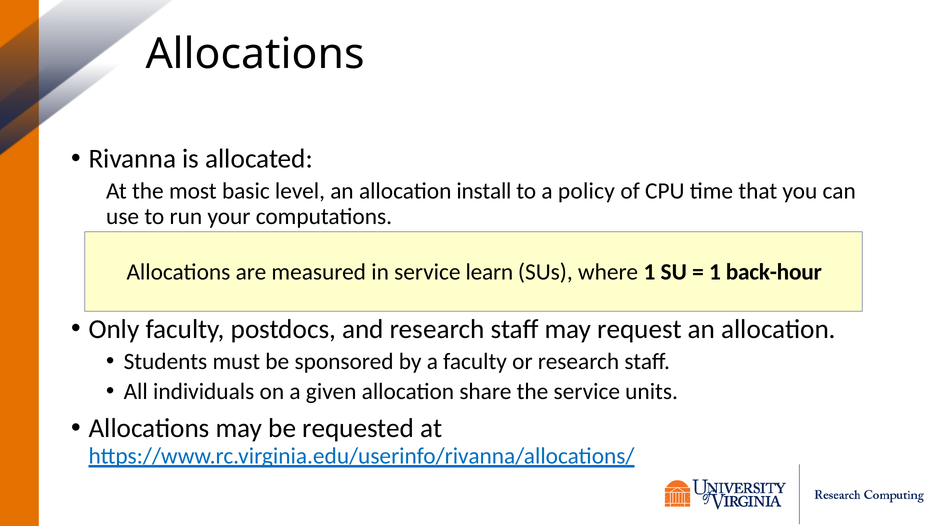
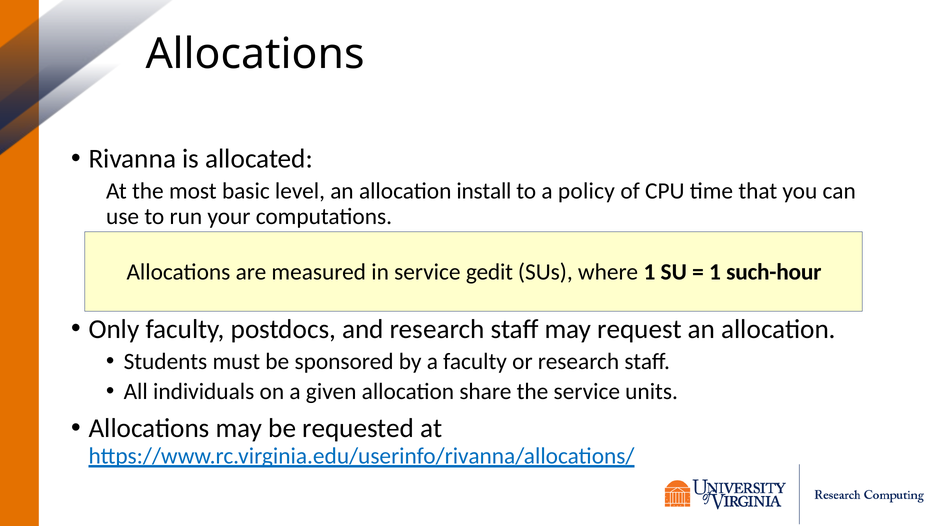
learn: learn -> gedit
back-hour: back-hour -> such-hour
